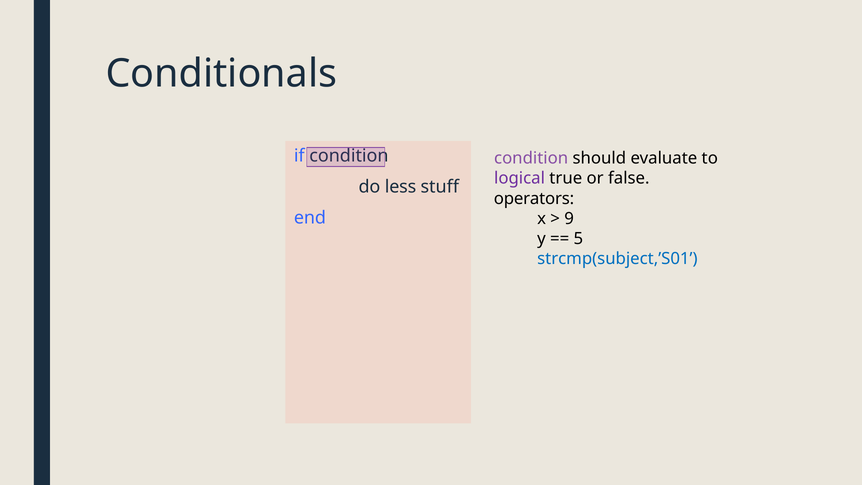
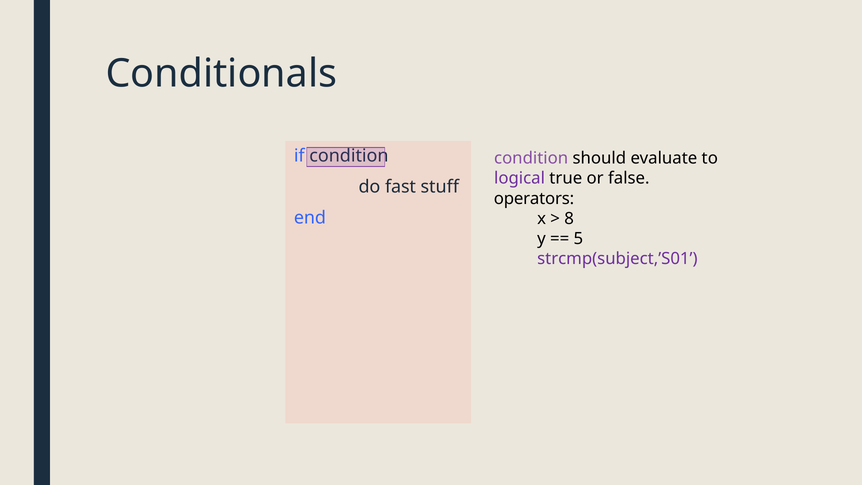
less: less -> fast
9: 9 -> 8
strcmp(subject,’S01 colour: blue -> purple
